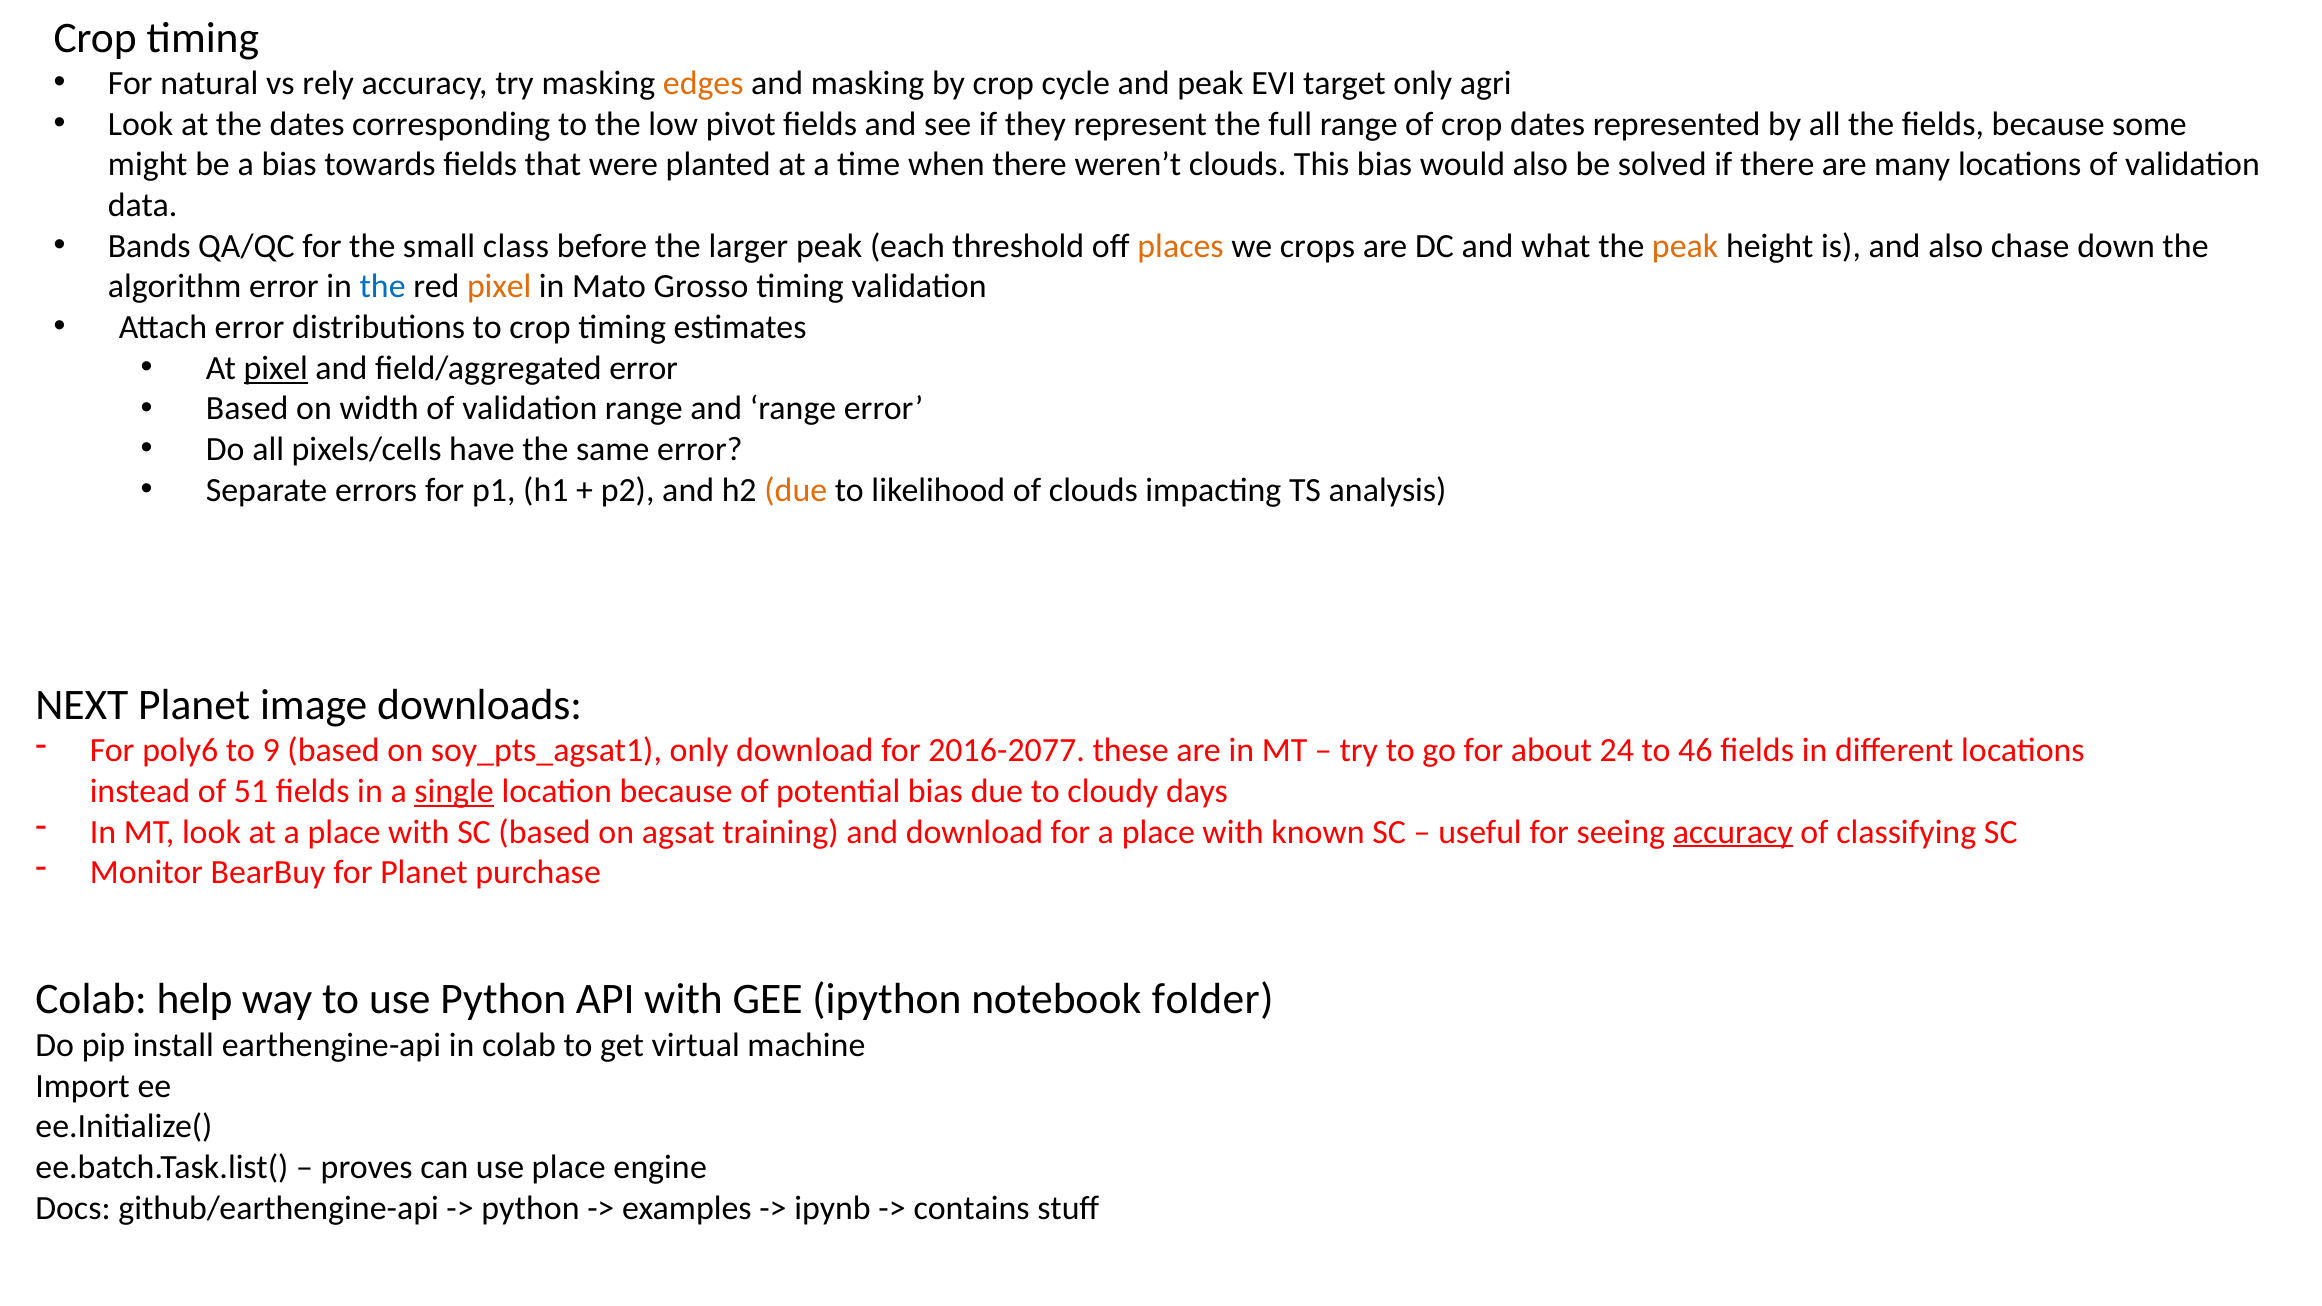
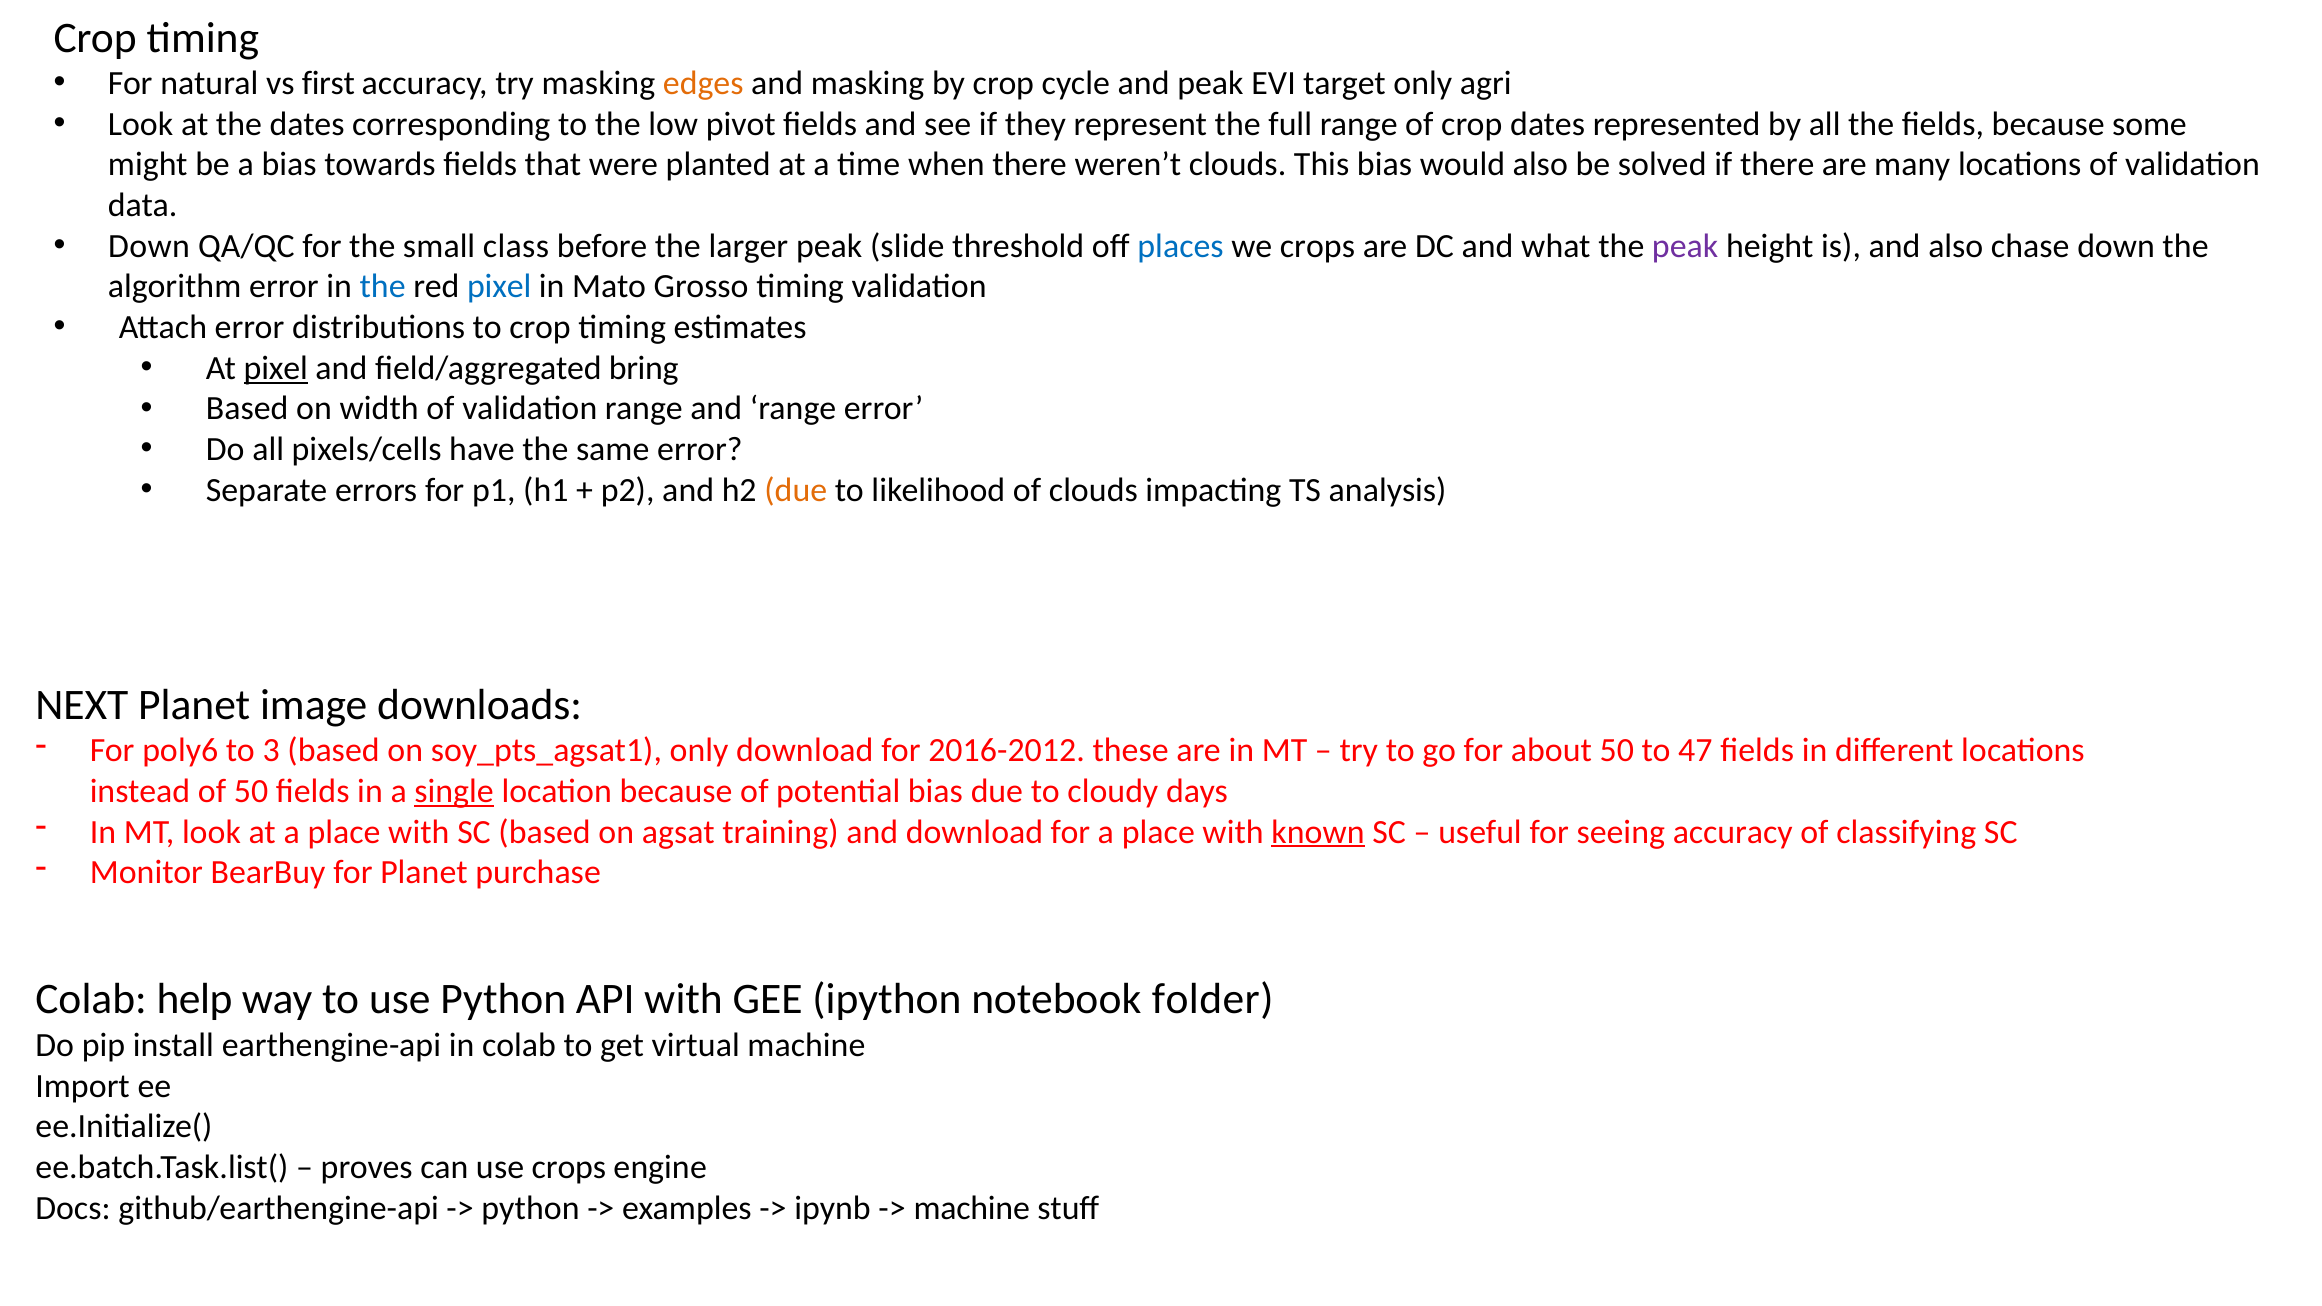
rely: rely -> first
Bands at (149, 246): Bands -> Down
each: each -> slide
places colour: orange -> blue
peak at (1685, 246) colour: orange -> purple
pixel at (499, 287) colour: orange -> blue
field/aggregated error: error -> bring
9: 9 -> 3
2016-2077: 2016-2077 -> 2016-2012
about 24: 24 -> 50
46: 46 -> 47
of 51: 51 -> 50
known underline: none -> present
accuracy at (1733, 832) underline: present -> none
use place: place -> crops
contains at (972, 1208): contains -> machine
